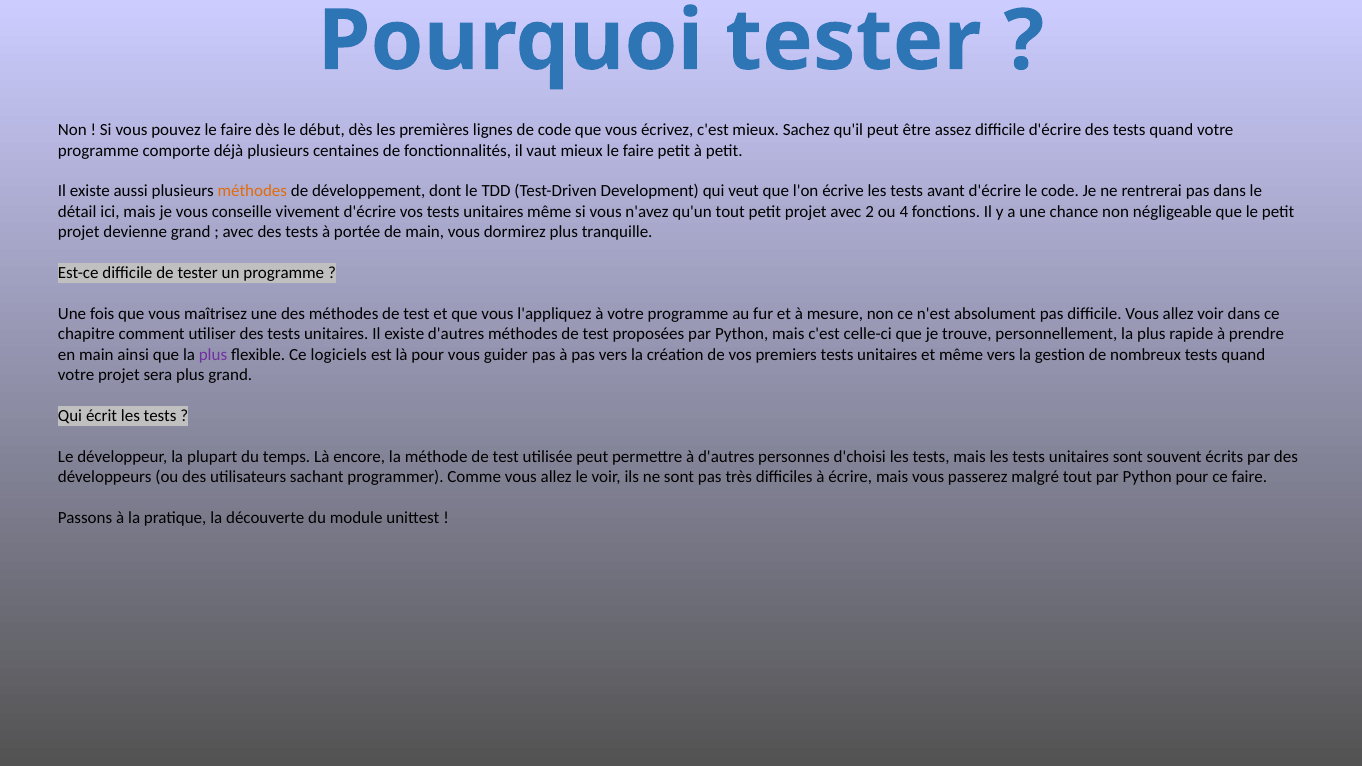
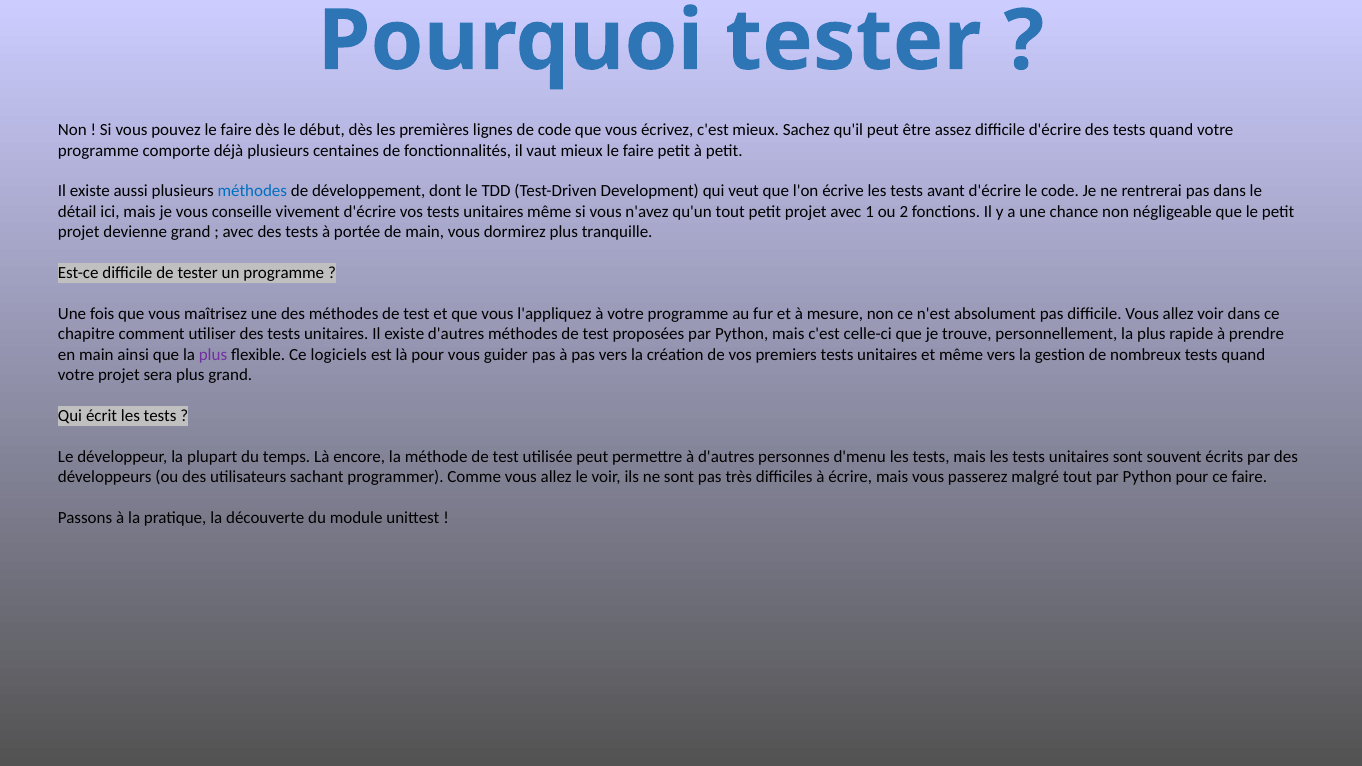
méthodes at (252, 191) colour: orange -> blue
2: 2 -> 1
4: 4 -> 2
d'choisi: d'choisi -> d'menu
